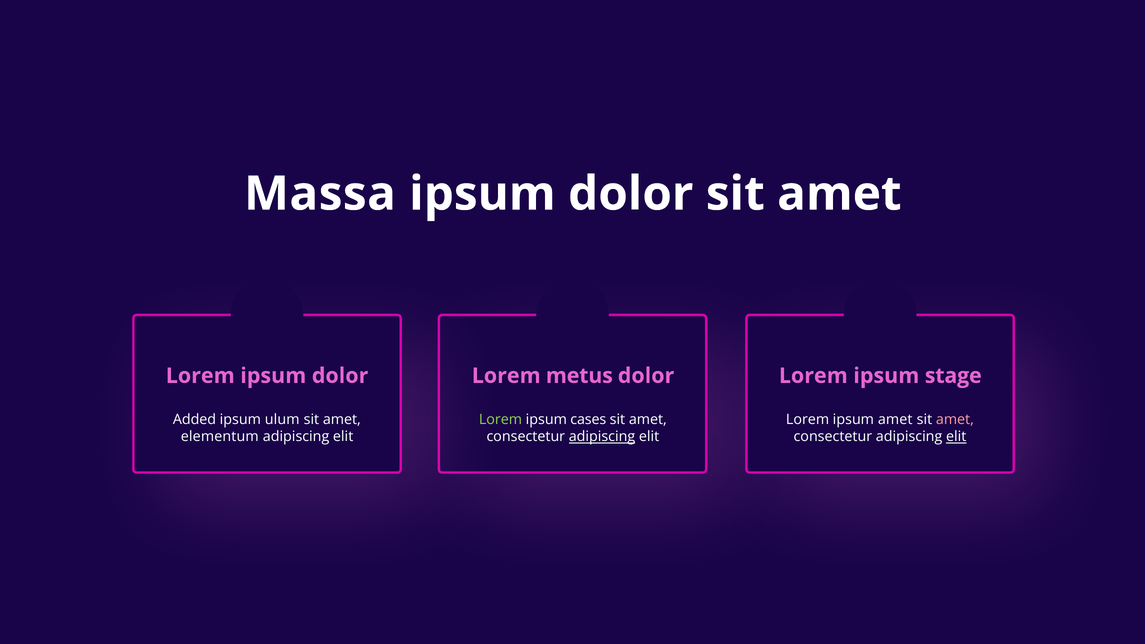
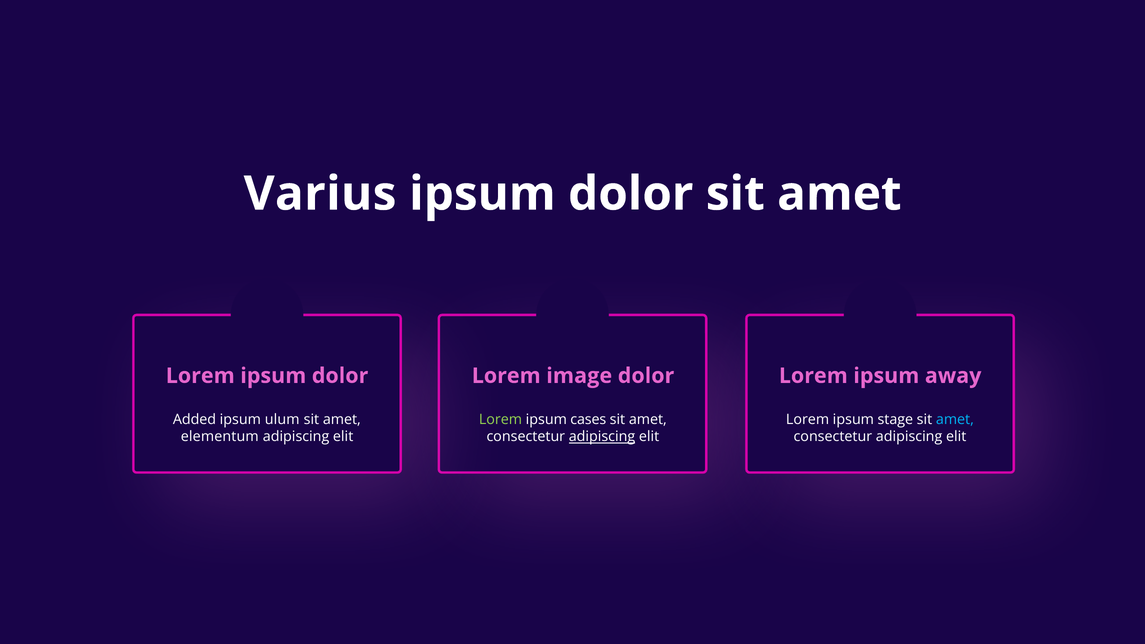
Massa: Massa -> Varius
metus: metus -> image
stage: stage -> away
ipsum amet: amet -> stage
amet at (955, 420) colour: pink -> light blue
elit at (956, 437) underline: present -> none
